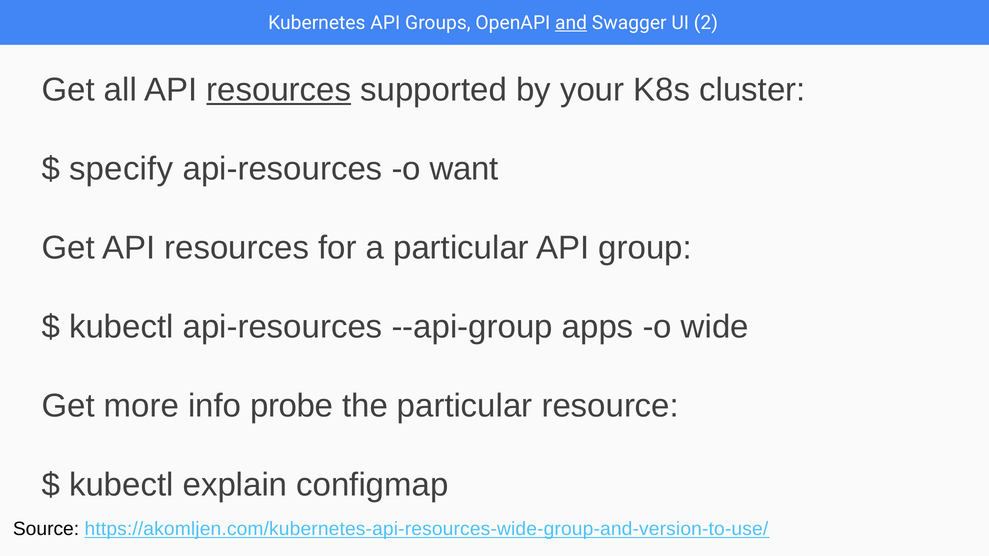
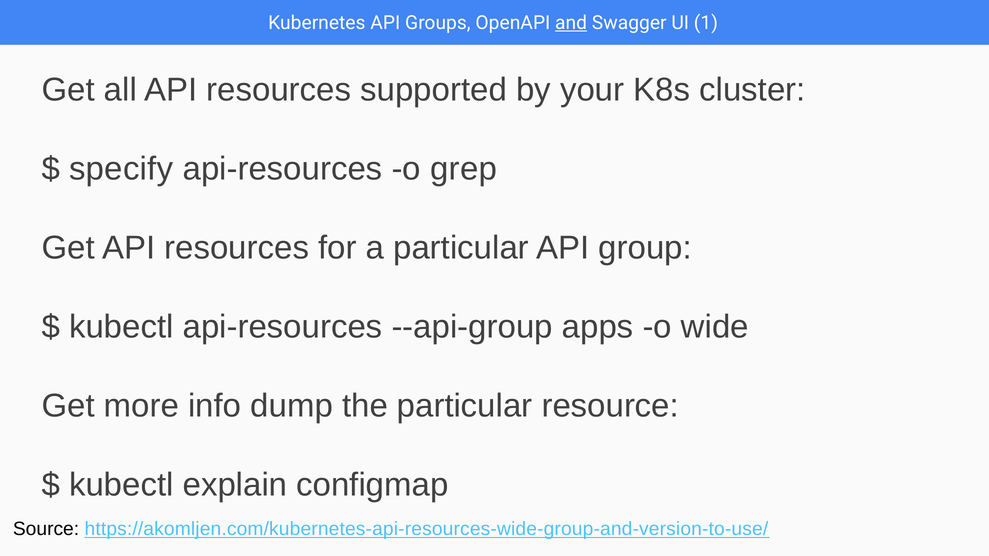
2: 2 -> 1
resources at (279, 90) underline: present -> none
want: want -> grep
probe: probe -> dump
